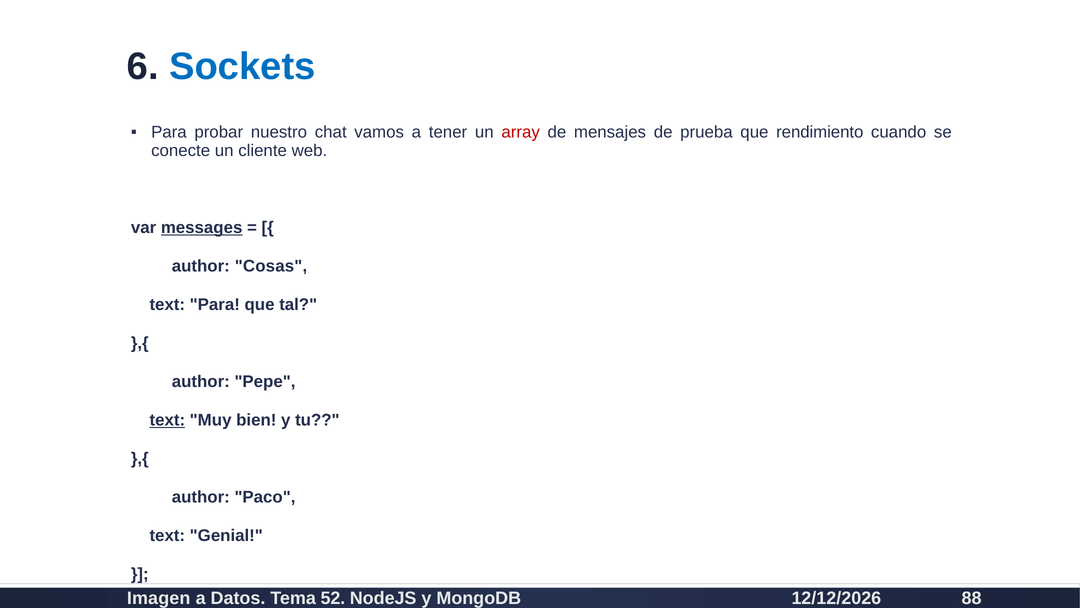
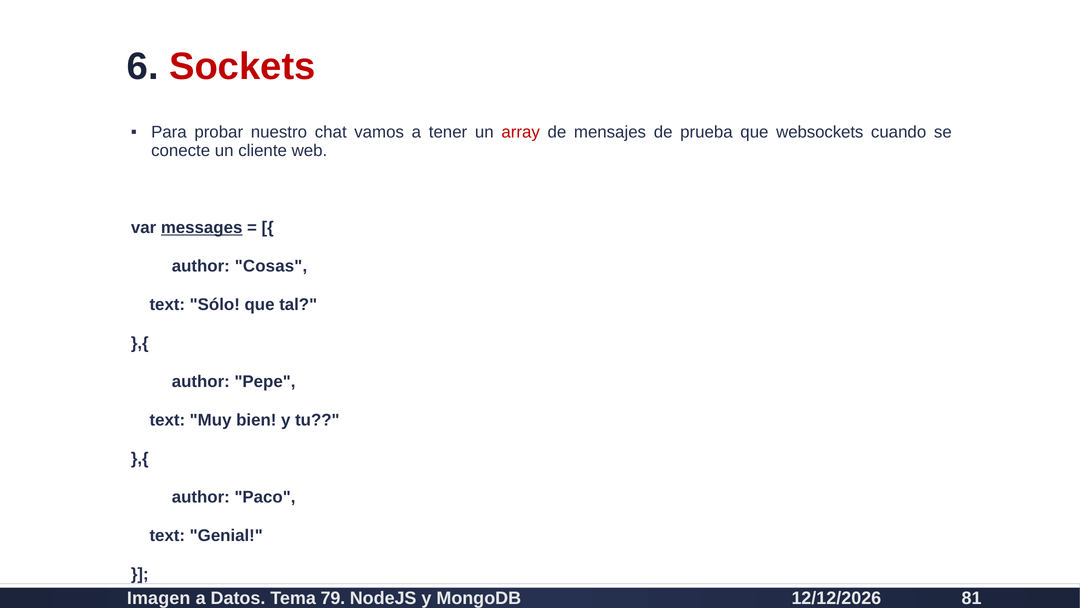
Sockets colour: blue -> red
rendimiento: rendimiento -> websockets
text Para: Para -> Sólo
text at (167, 420) underline: present -> none
52: 52 -> 79
88: 88 -> 81
